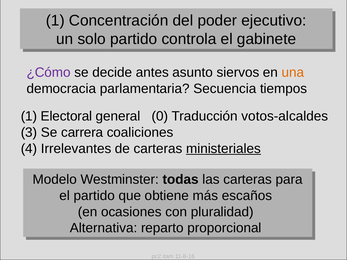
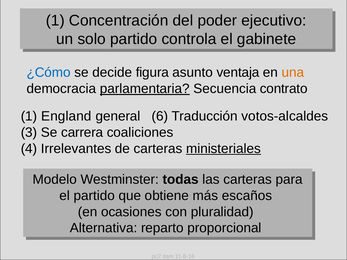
¿Cómo colour: purple -> blue
antes: antes -> figura
siervos: siervos -> ventaja
parlamentaria underline: none -> present
tiempos: tiempos -> contrato
Electoral: Electoral -> England
0: 0 -> 6
